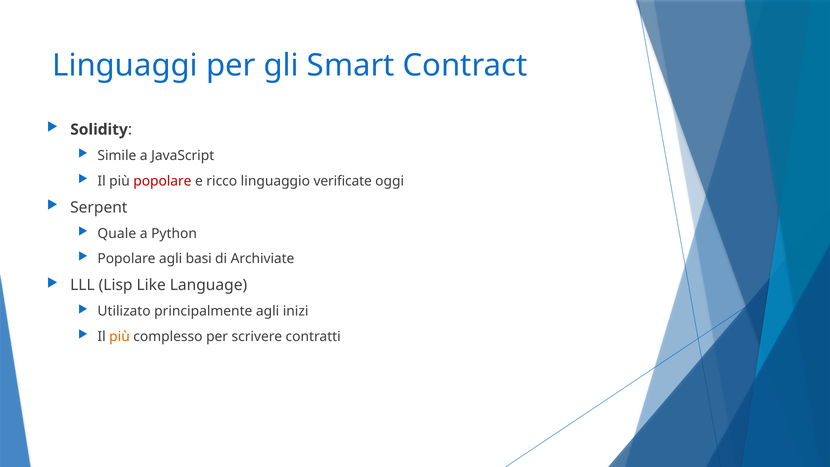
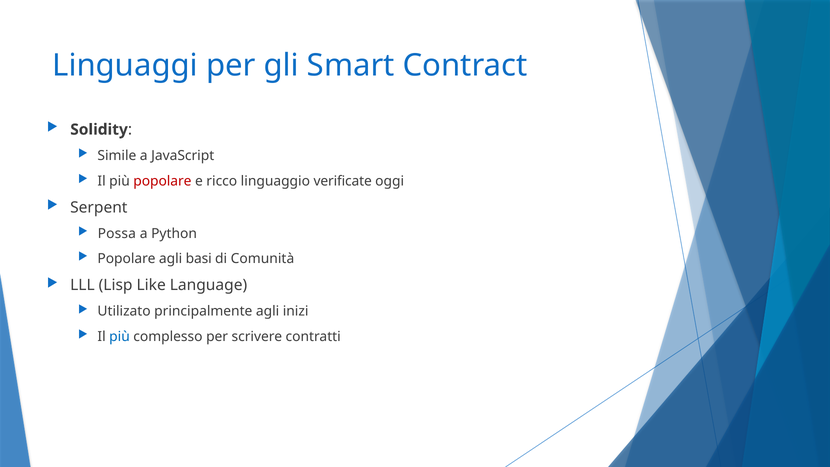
Quale: Quale -> Possa
Archiviate: Archiviate -> Comunità
più at (119, 337) colour: orange -> blue
